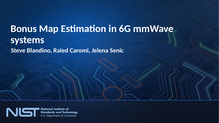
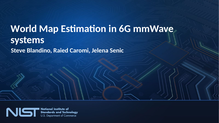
Bonus: Bonus -> World
